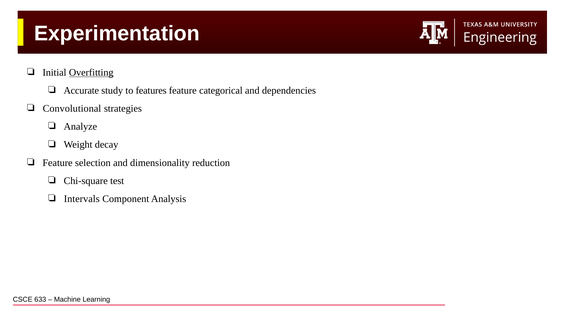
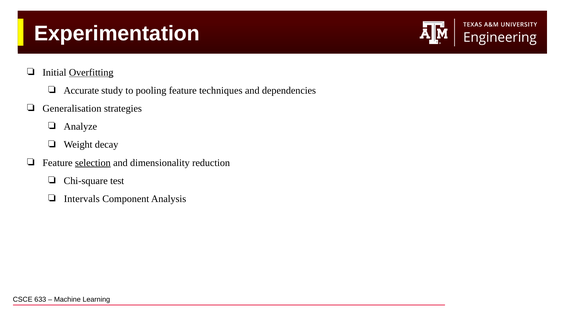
features: features -> pooling
categorical: categorical -> techniques
Convolutional: Convolutional -> Generalisation
selection underline: none -> present
